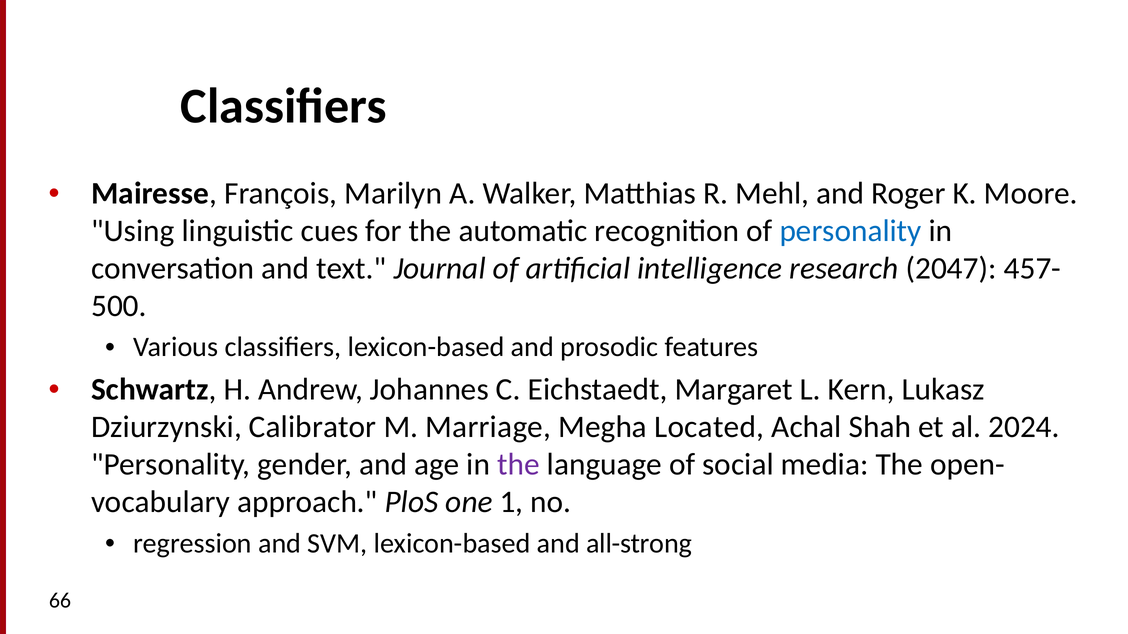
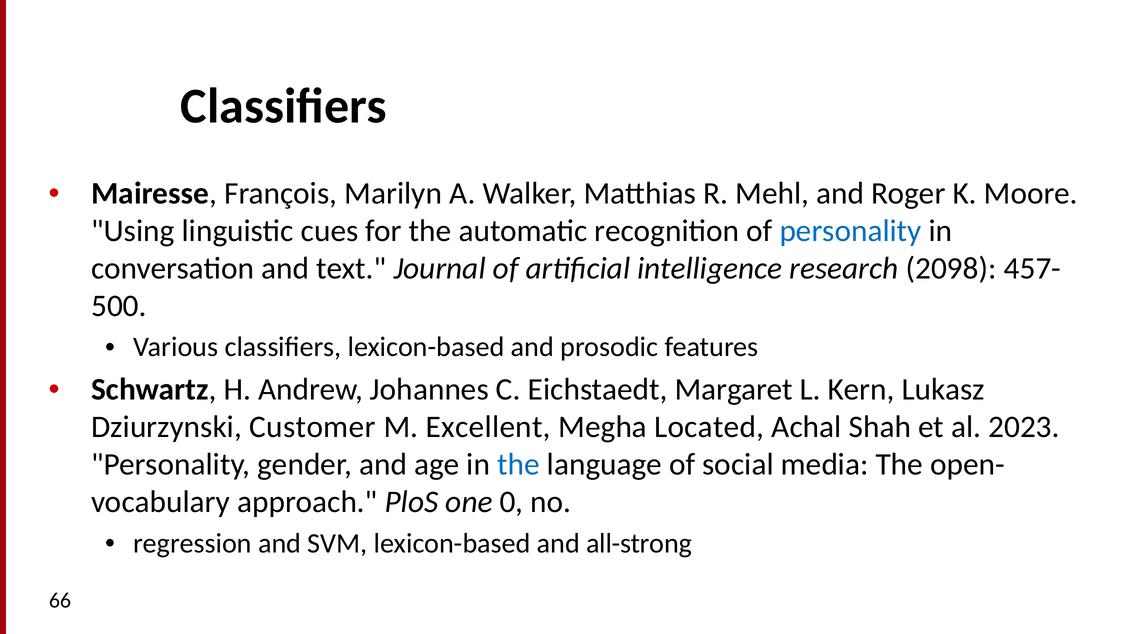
2047: 2047 -> 2098
Calibrator: Calibrator -> Customer
Marriage: Marriage -> Excellent
2024: 2024 -> 2023
the at (519, 465) colour: purple -> blue
1: 1 -> 0
